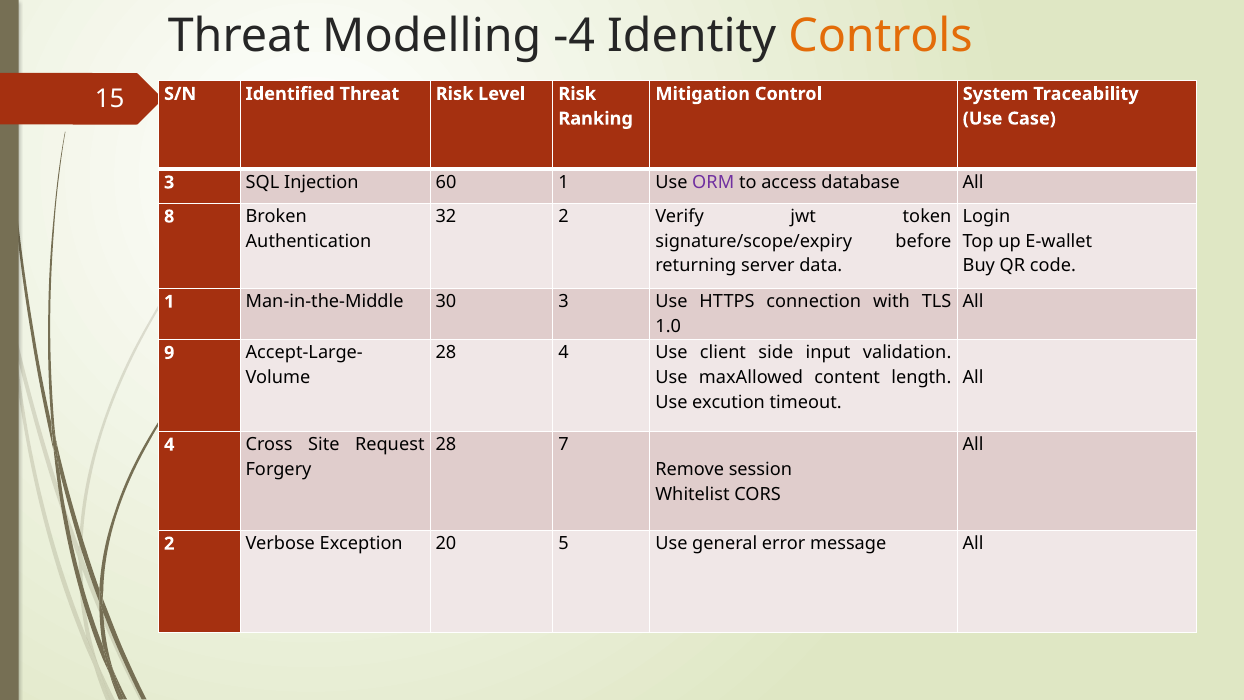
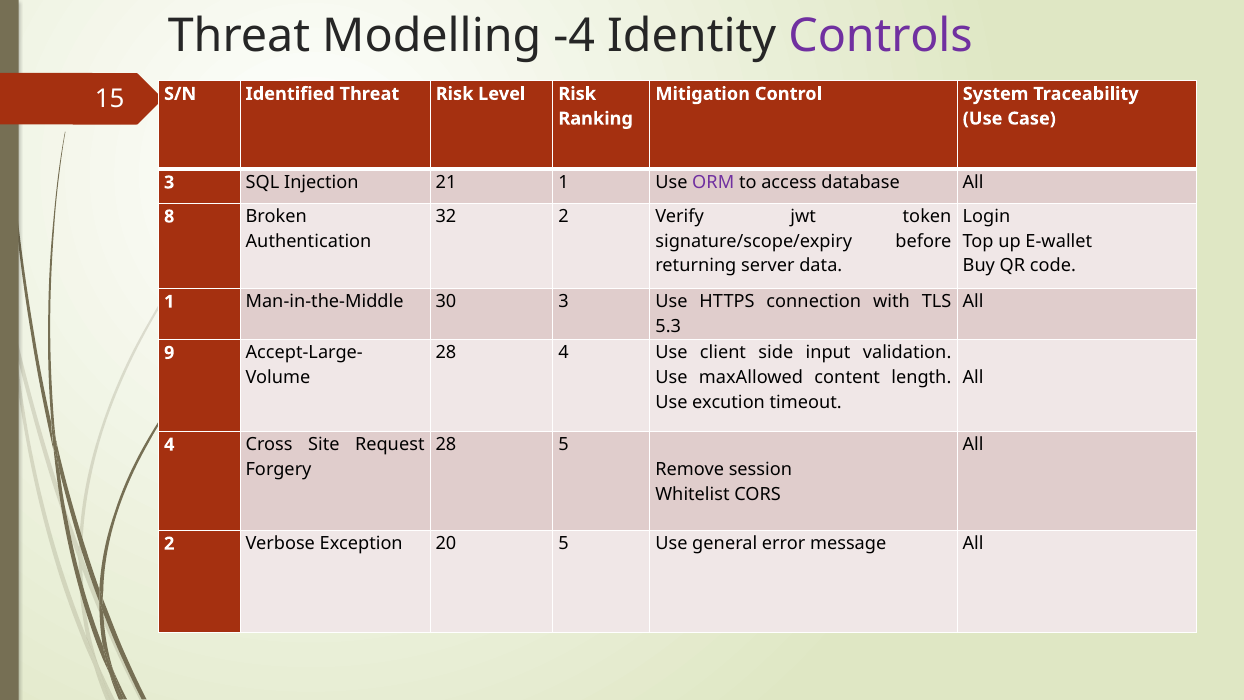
Controls colour: orange -> purple
60: 60 -> 21
1.0: 1.0 -> 5.3
28 7: 7 -> 5
